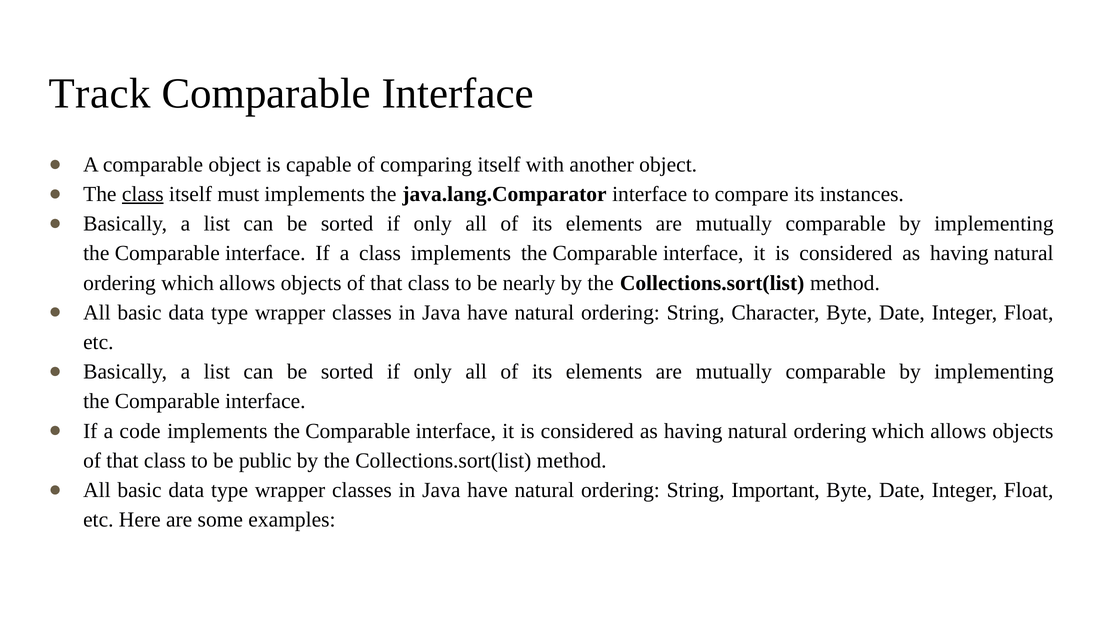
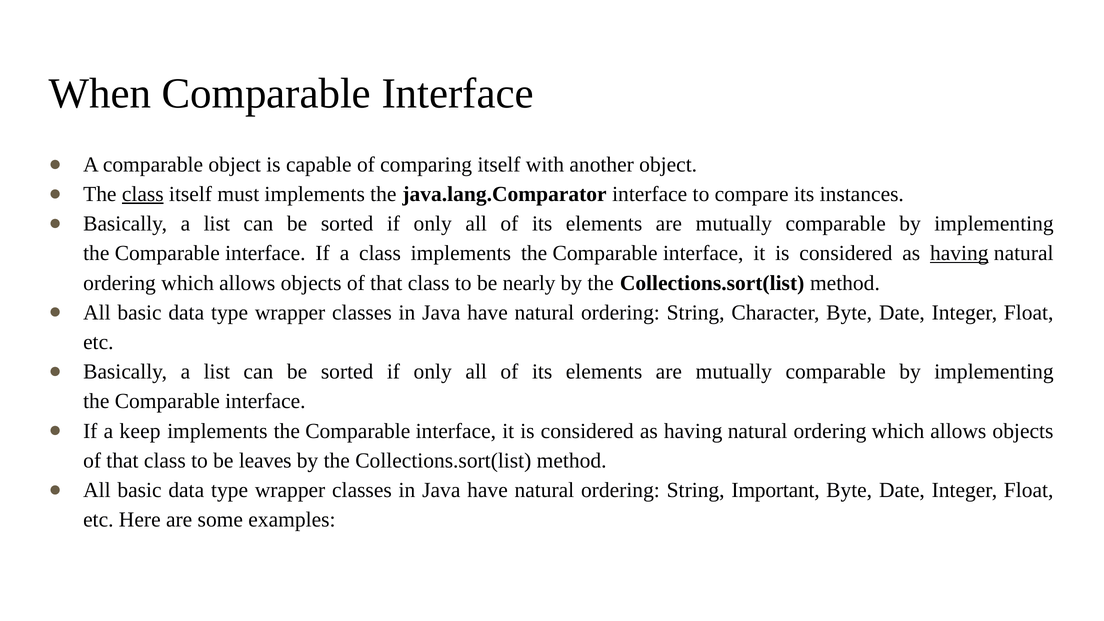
Track: Track -> When
having at (959, 253) underline: none -> present
code: code -> keep
public: public -> leaves
